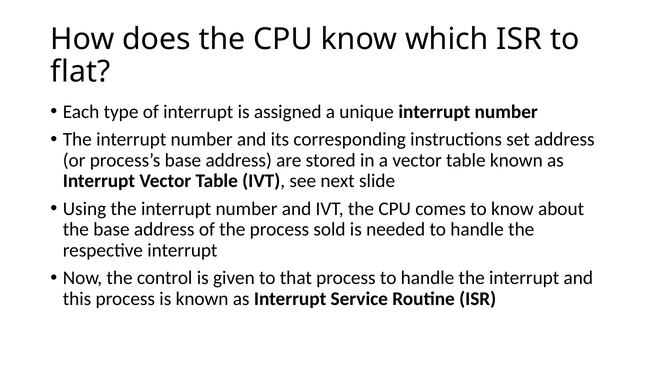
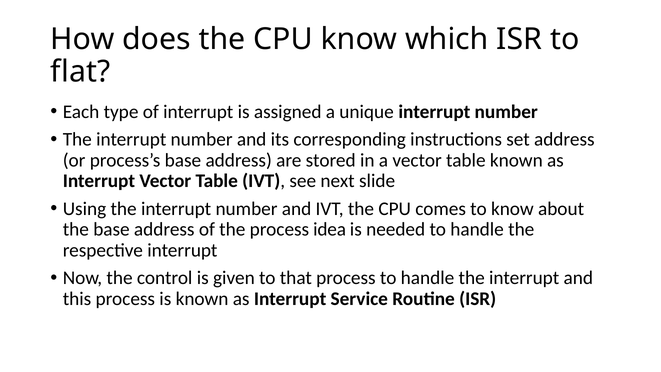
sold: sold -> idea
